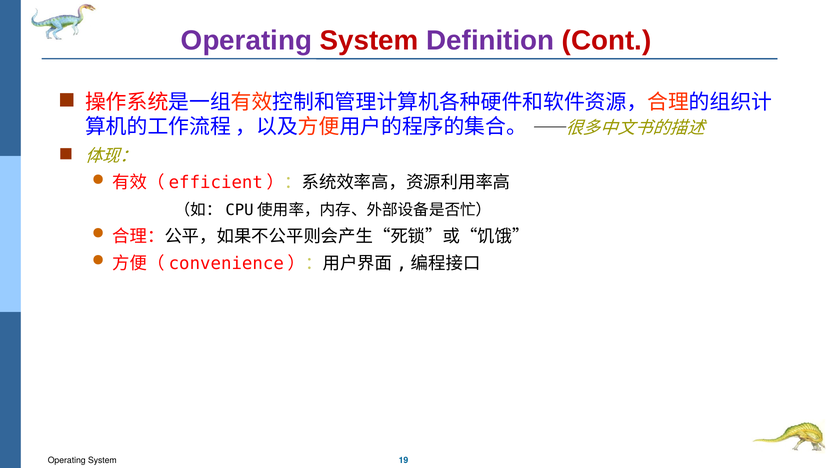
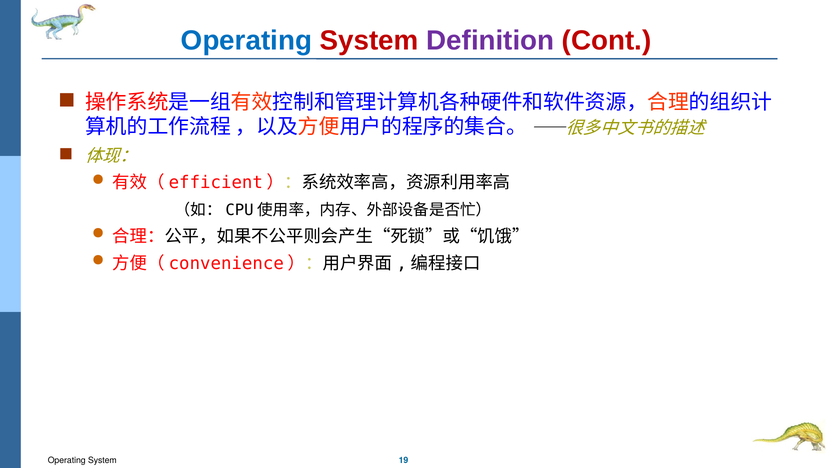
Operating at (246, 40) colour: purple -> blue
